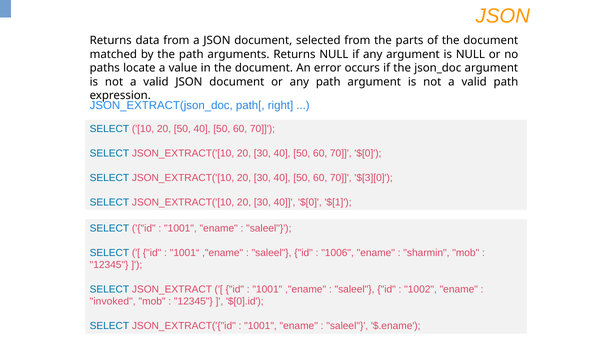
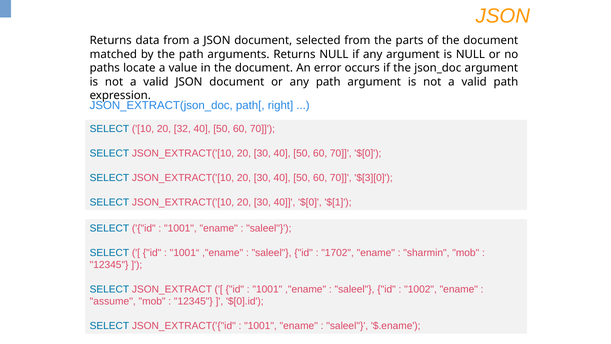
20 50: 50 -> 32
1006: 1006 -> 1702
invoked: invoked -> assume
